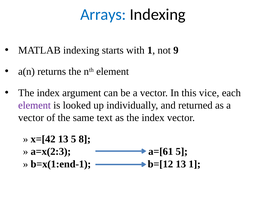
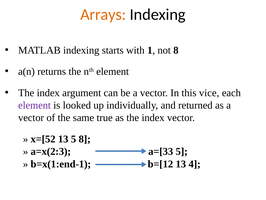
Arrays colour: blue -> orange
not 9: 9 -> 8
text: text -> true
x=[42: x=[42 -> x=[52
a=[61: a=[61 -> a=[33
13 1: 1 -> 4
